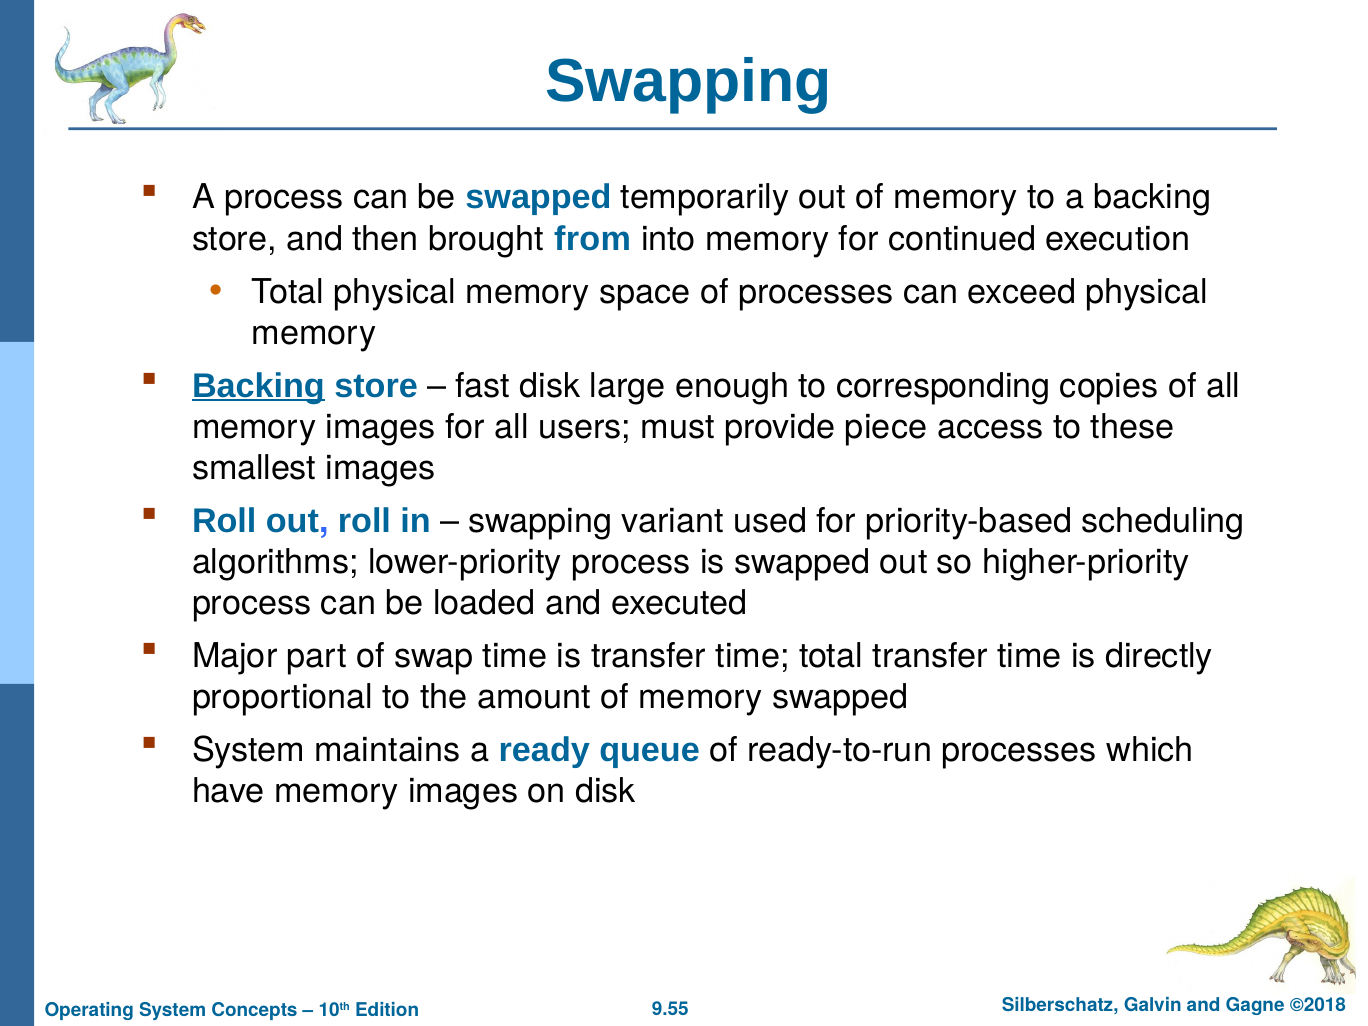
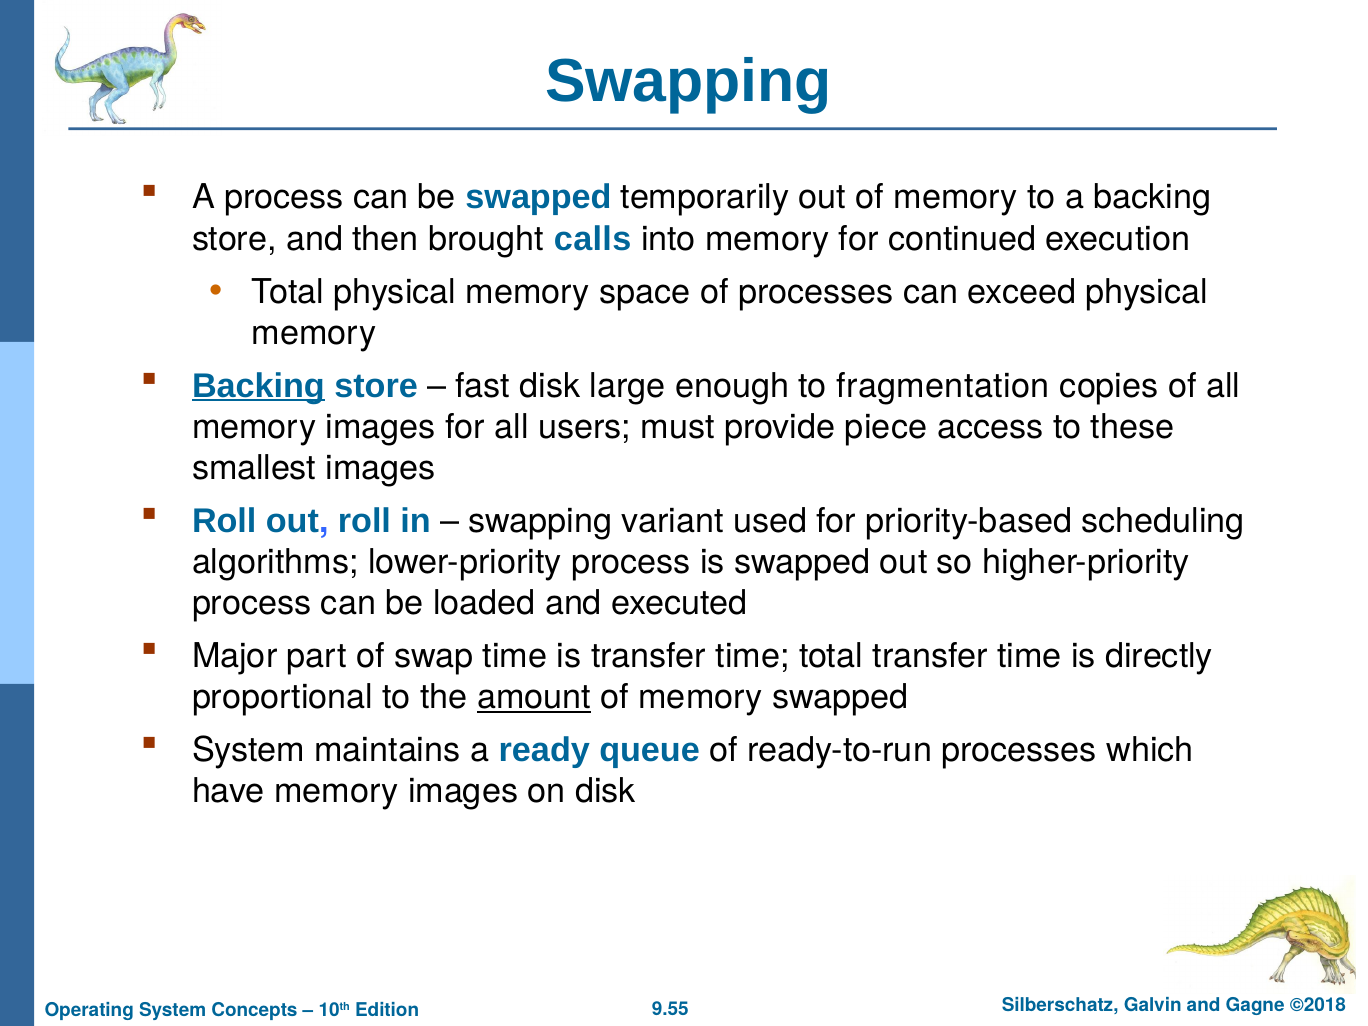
from: from -> calls
corresponding: corresponding -> fragmentation
amount underline: none -> present
